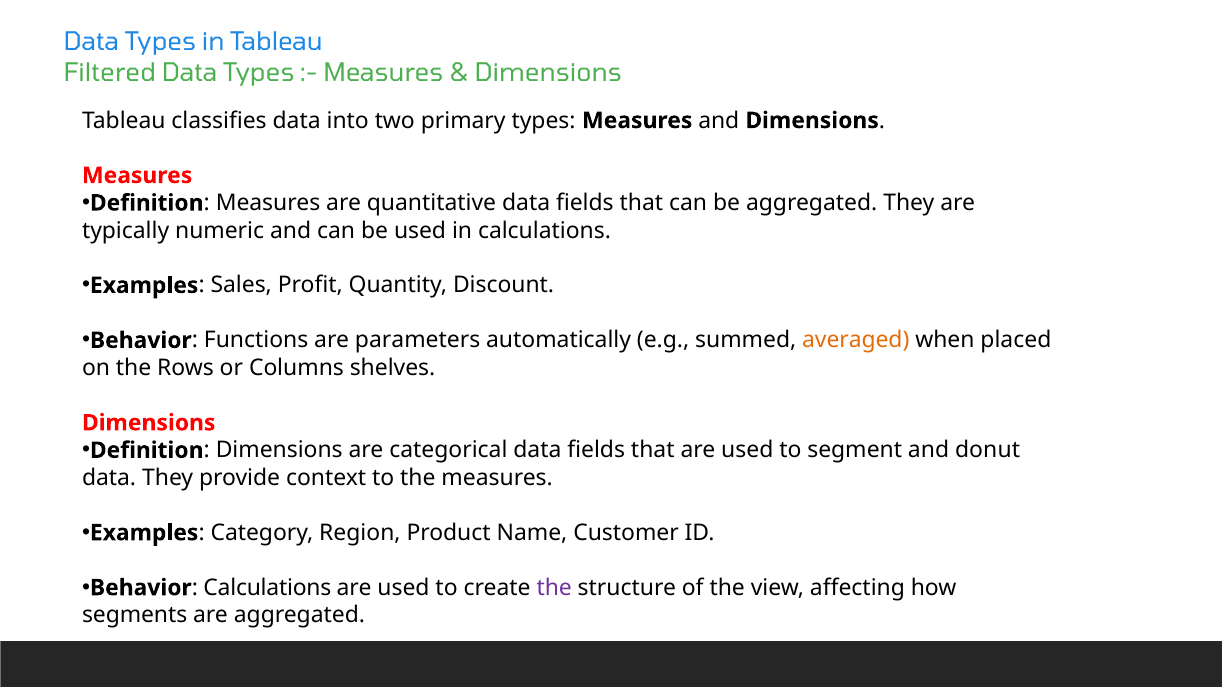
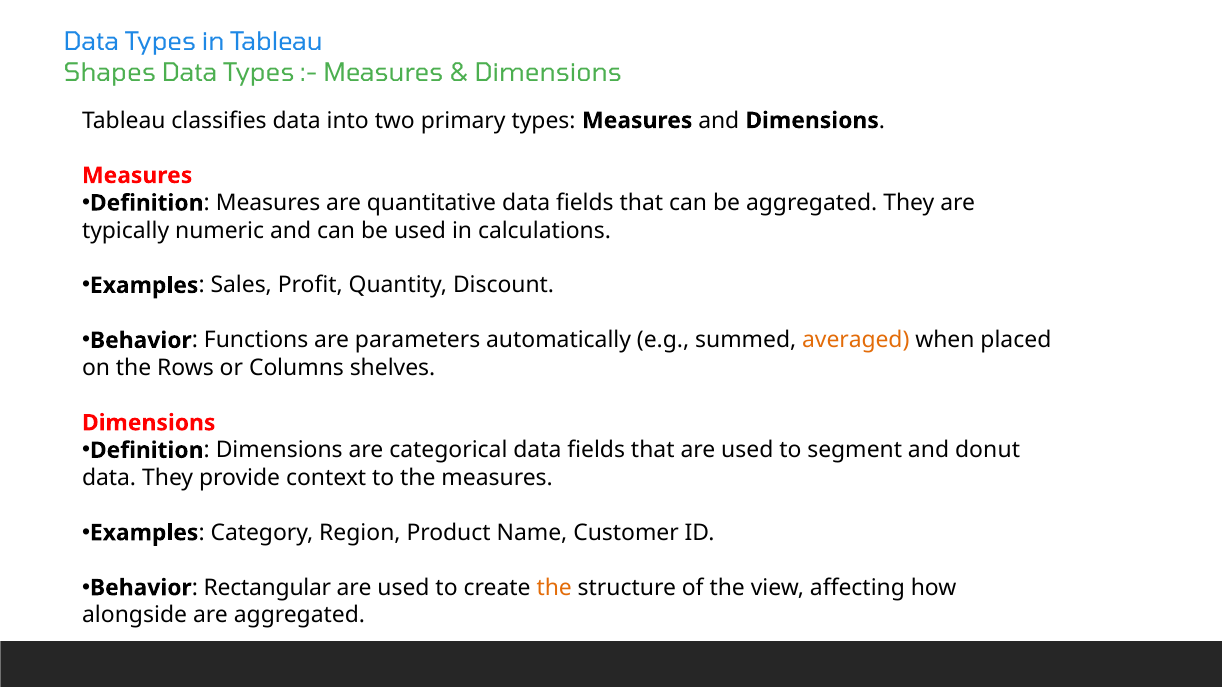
Filtered: Filtered -> Shapes
Calculations at (267, 588): Calculations -> Rectangular
the at (554, 588) colour: purple -> orange
segments: segments -> alongside
